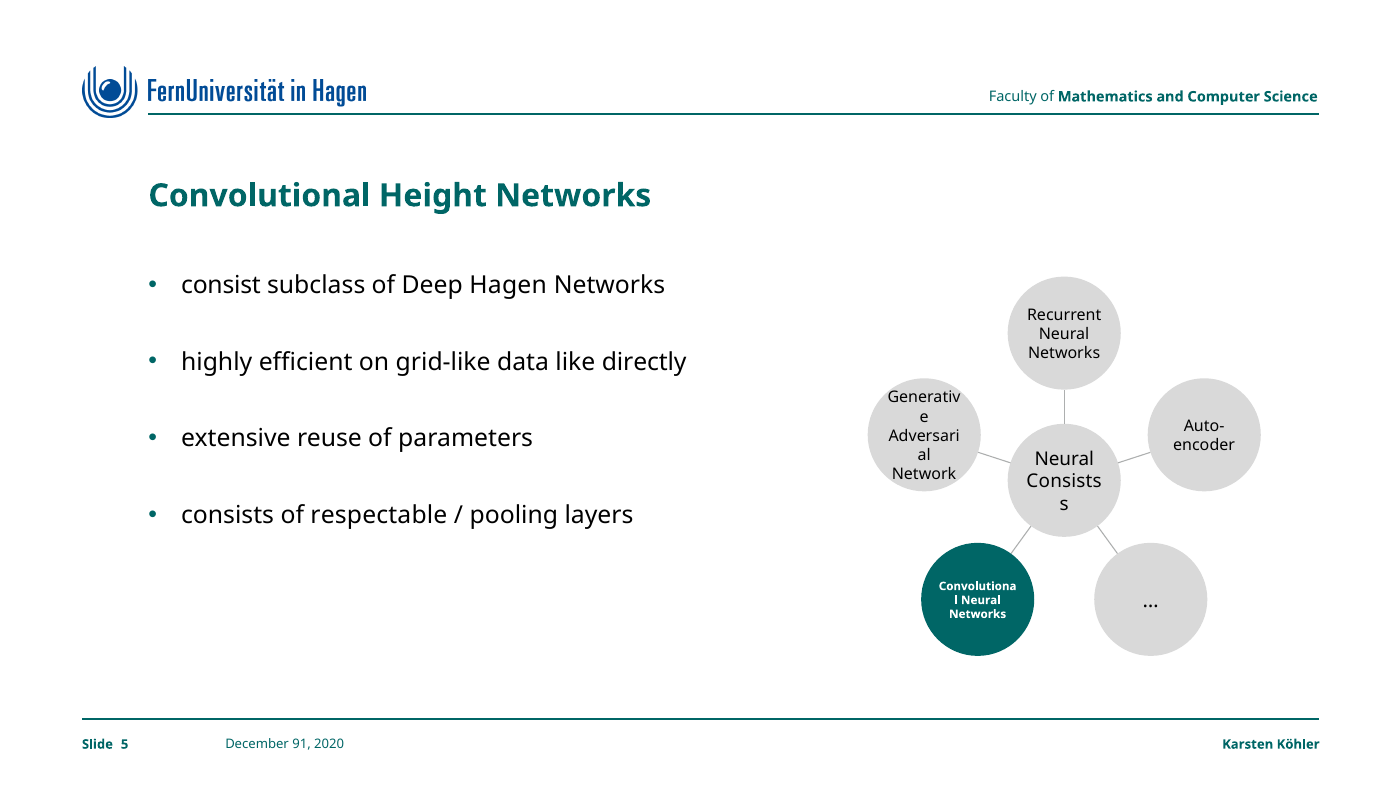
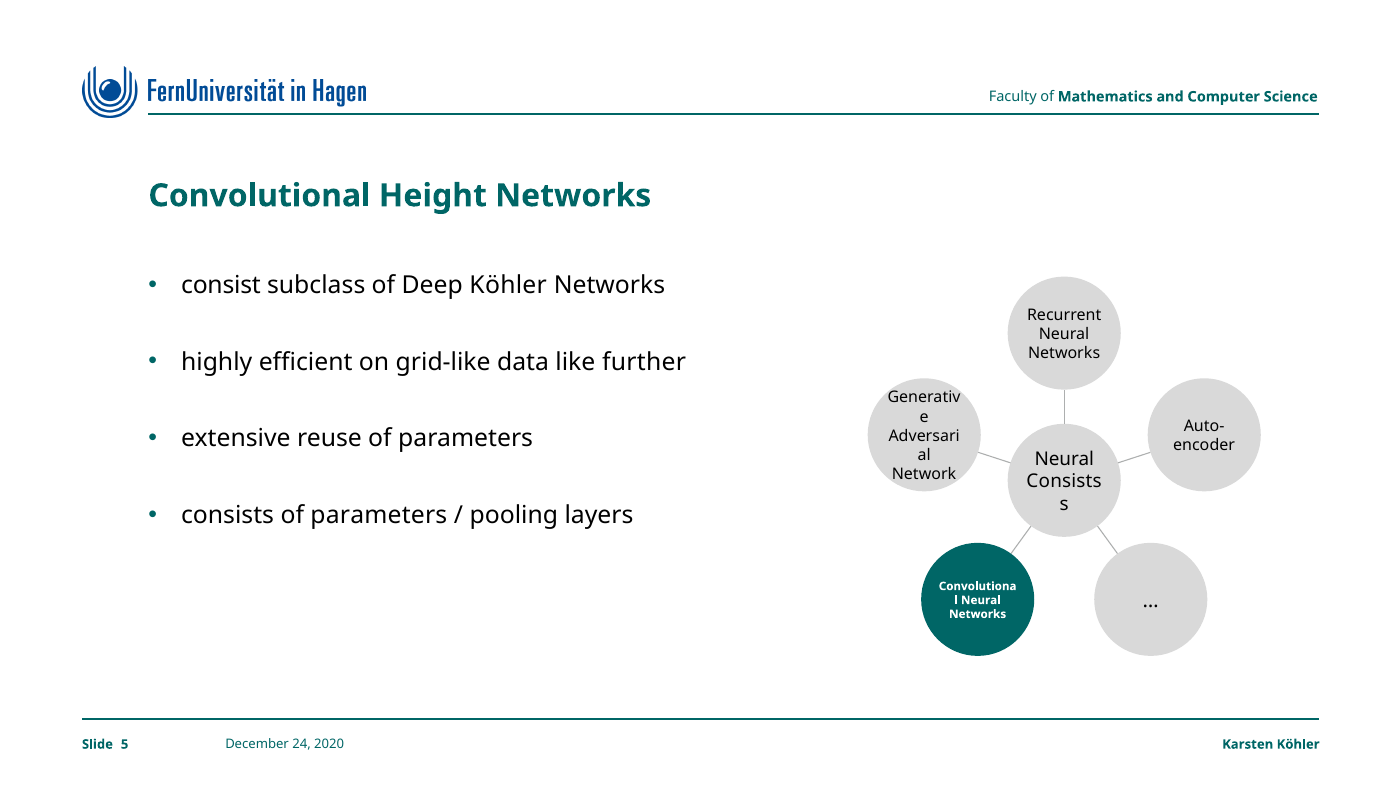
Deep Hagen: Hagen -> Köhler
directly: directly -> further
consists of respectable: respectable -> parameters
91: 91 -> 24
